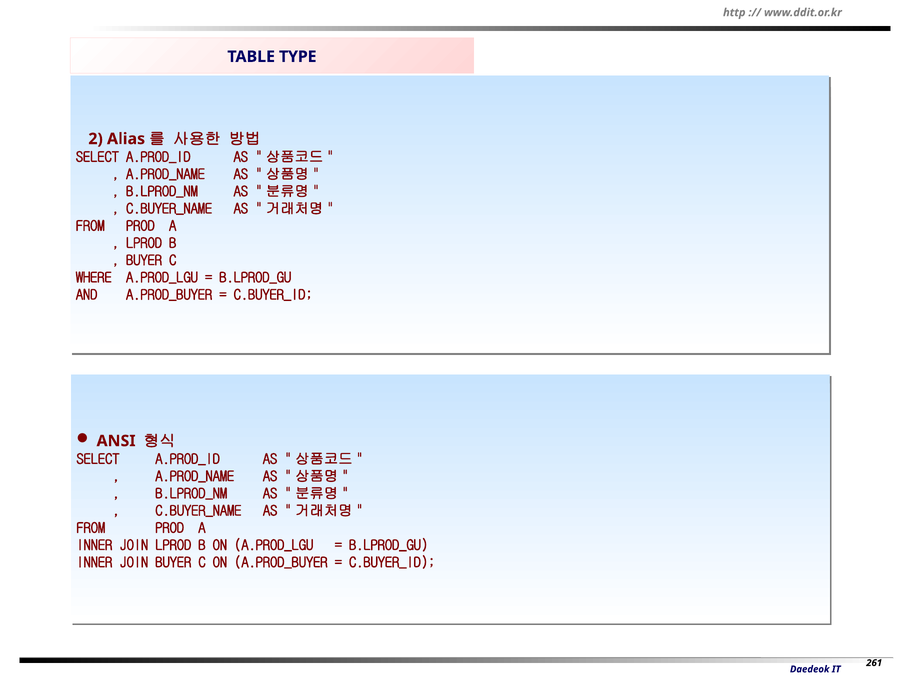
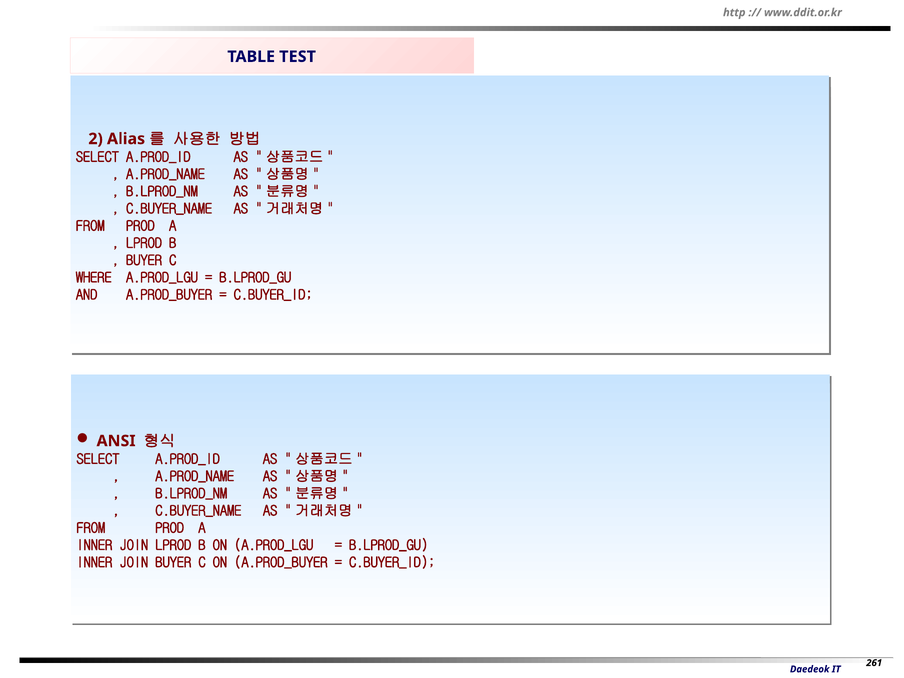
TYPE: TYPE -> TEST
